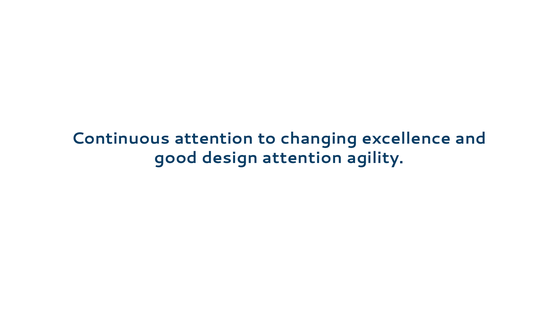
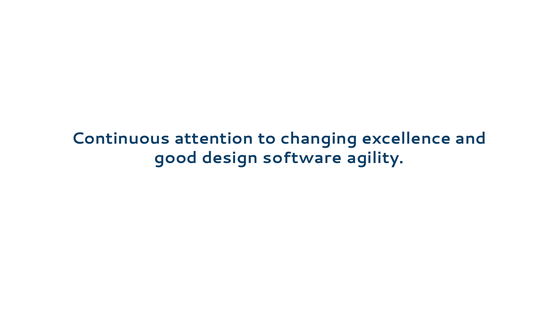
design attention: attention -> software
